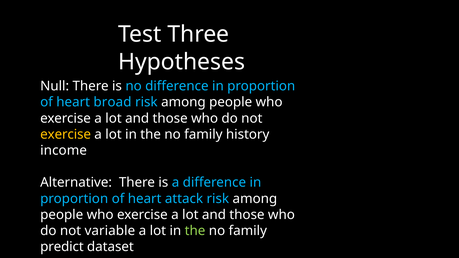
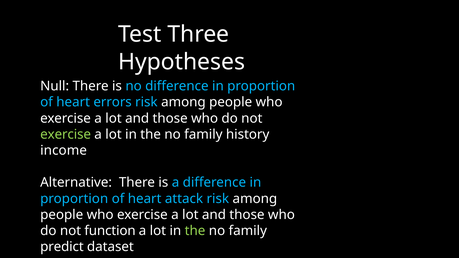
broad: broad -> errors
exercise at (66, 134) colour: yellow -> light green
variable: variable -> function
